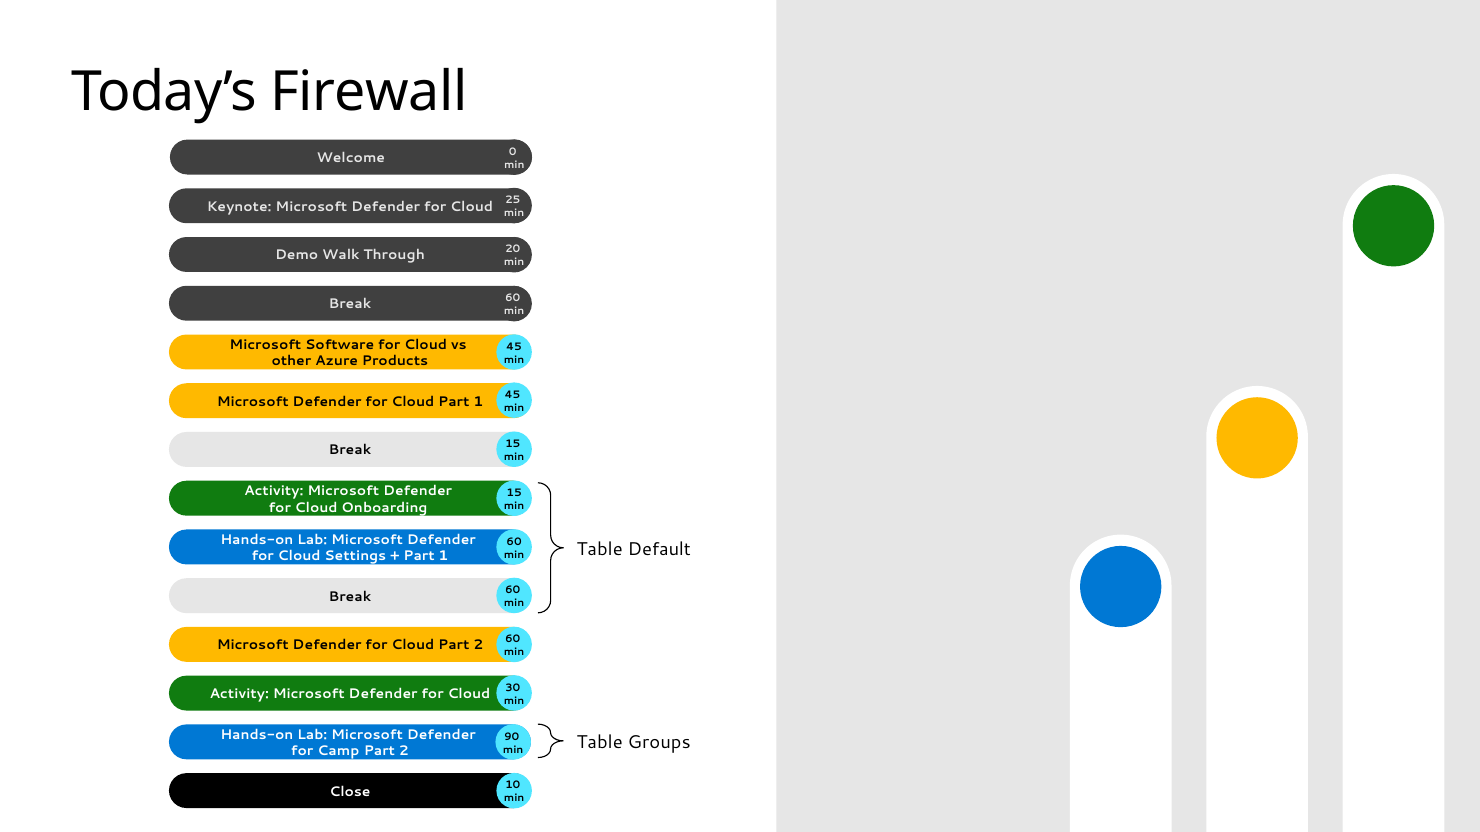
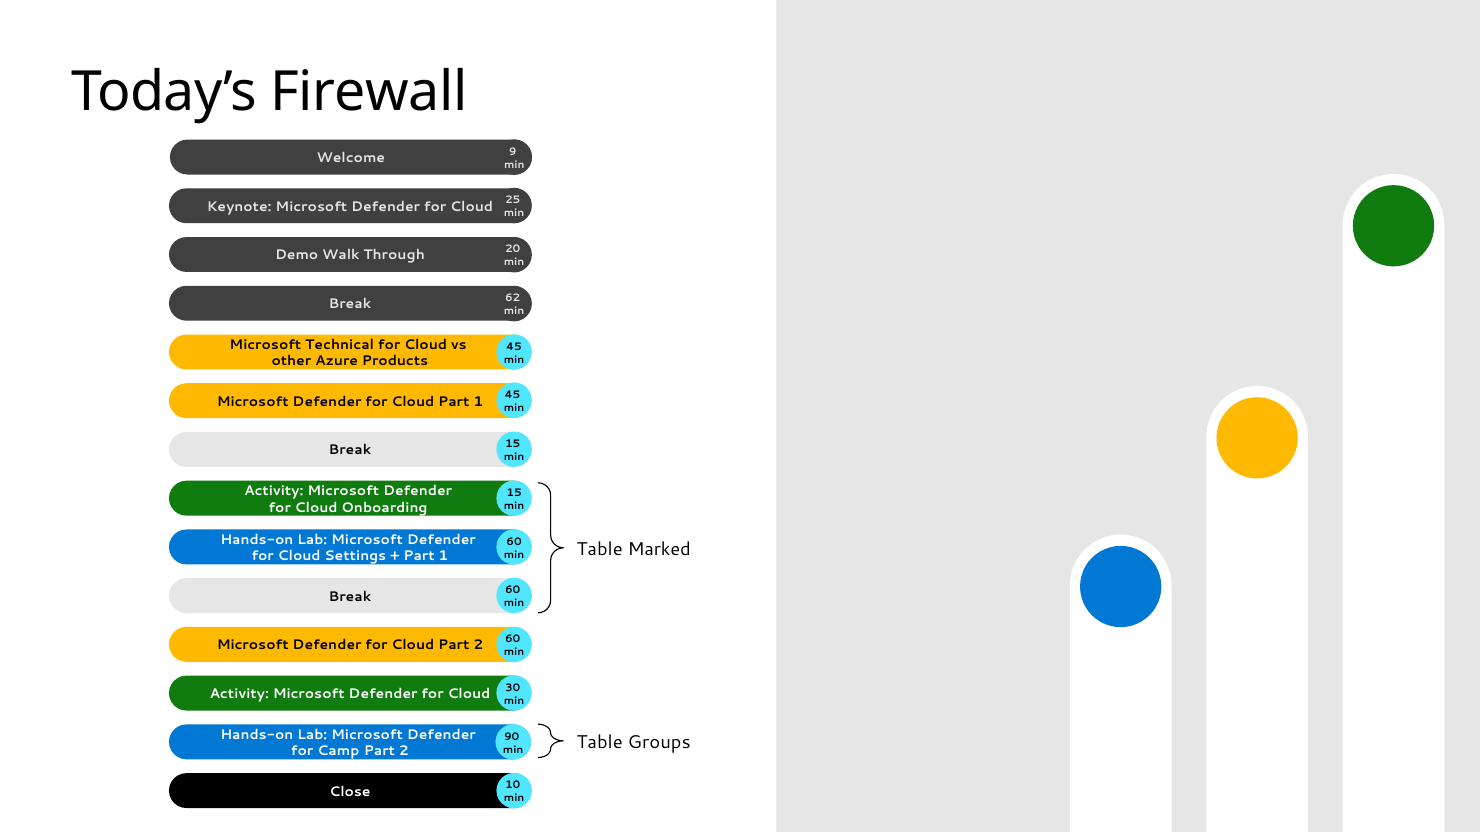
0: 0 -> 9
60 at (513, 298): 60 -> 62
Software: Software -> Technical
Default: Default -> Marked
